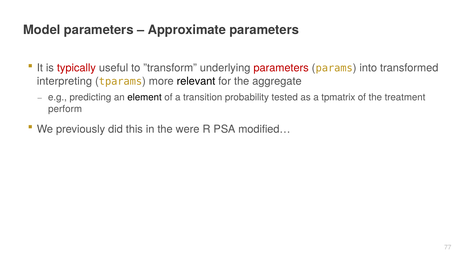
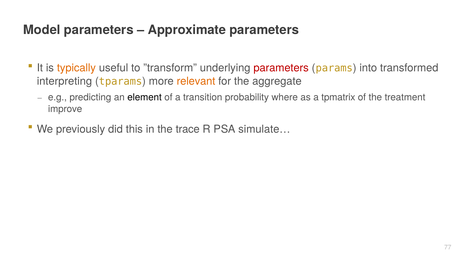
typically colour: red -> orange
relevant colour: black -> orange
tested: tested -> where
perform: perform -> improve
were: were -> trace
modified…: modified… -> simulate…
